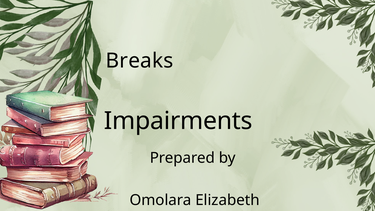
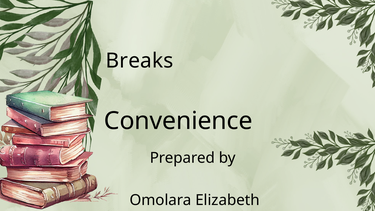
Impairments: Impairments -> Convenience
